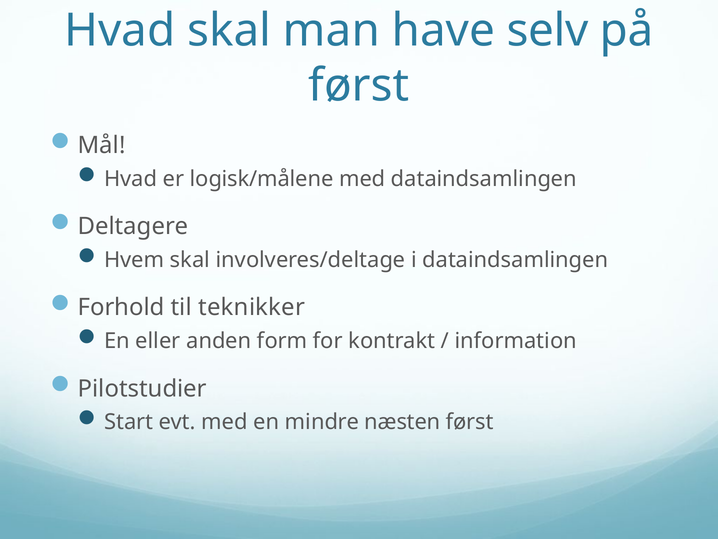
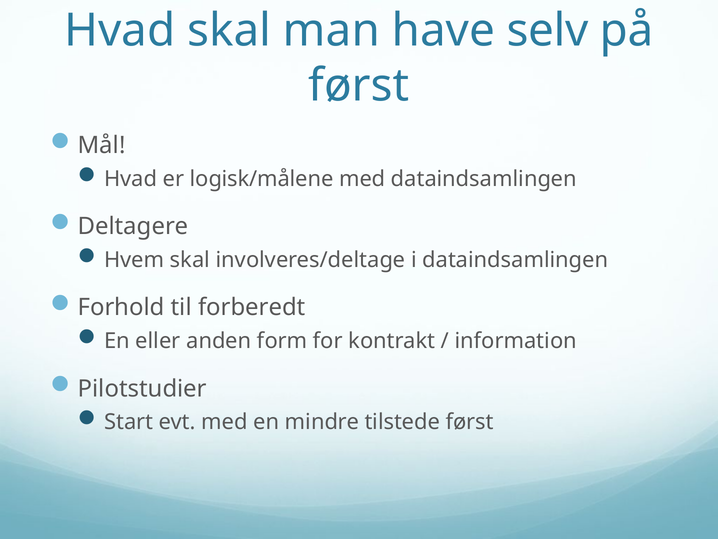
teknikker: teknikker -> forberedt
næsten: næsten -> tilstede
